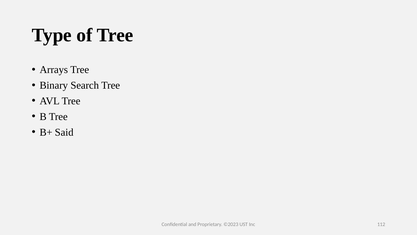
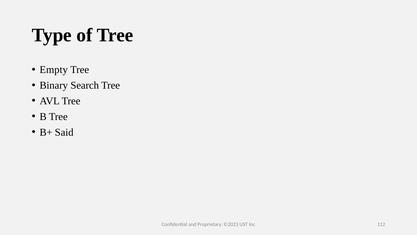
Arrays: Arrays -> Empty
